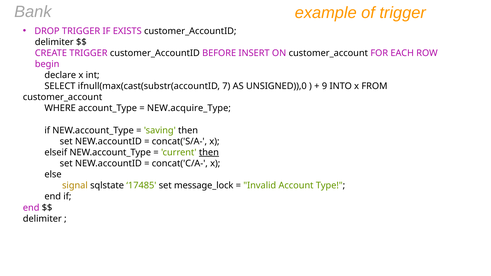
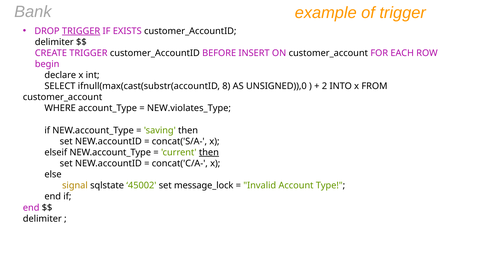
TRIGGER at (81, 31) underline: none -> present
7: 7 -> 8
9: 9 -> 2
NEW.acquire_Type: NEW.acquire_Type -> NEW.violates_Type
17485: 17485 -> 45002
